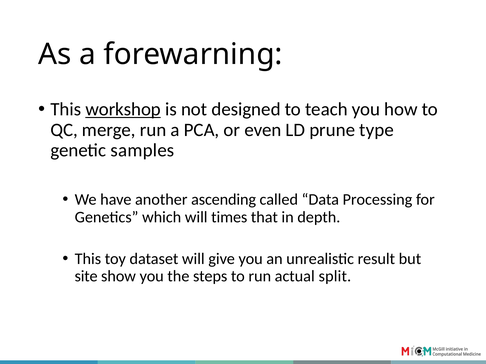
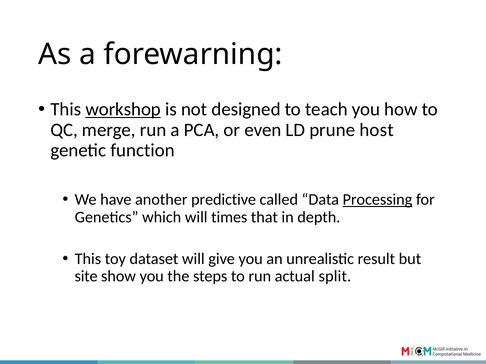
type: type -> host
samples: samples -> function
ascending: ascending -> predictive
Processing underline: none -> present
